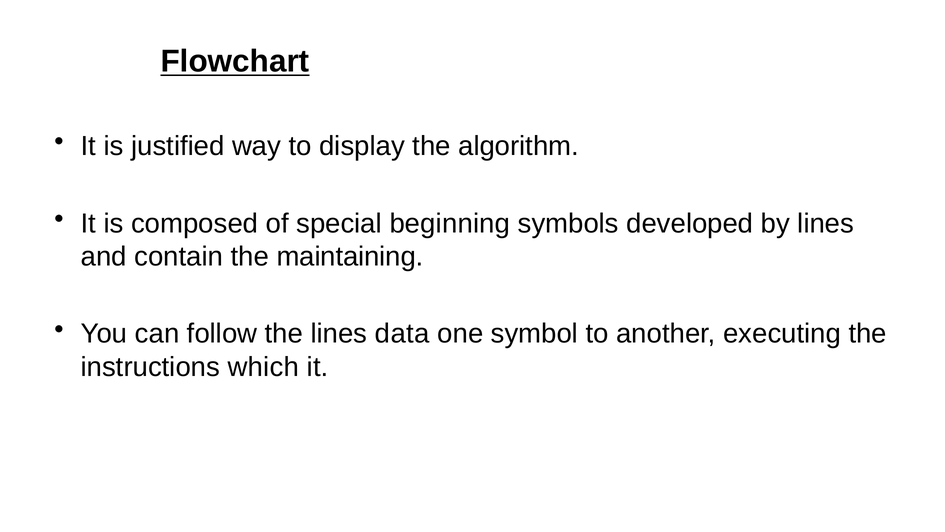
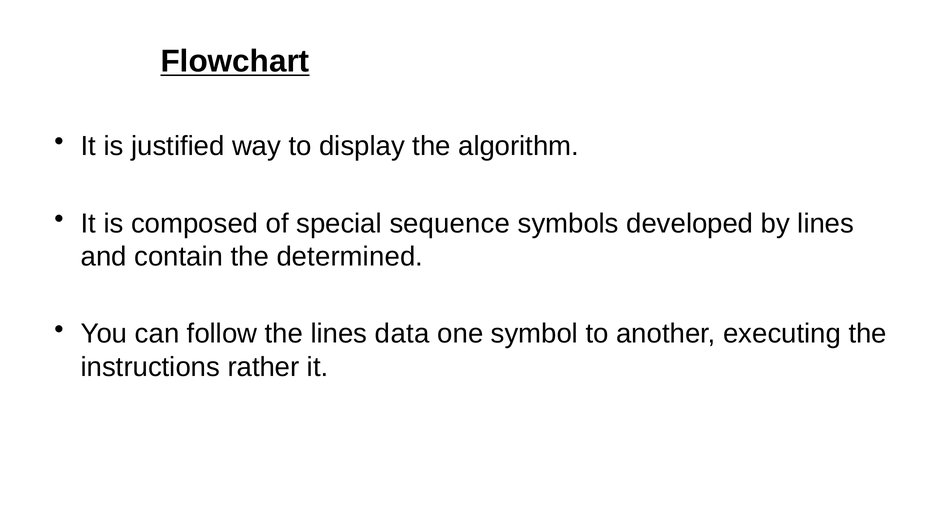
beginning: beginning -> sequence
maintaining: maintaining -> determined
which: which -> rather
